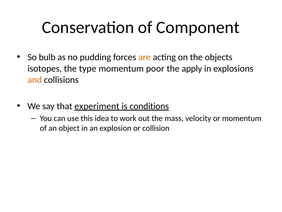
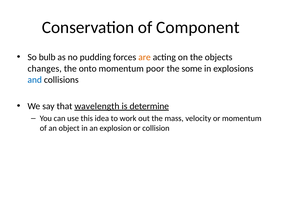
isotopes: isotopes -> changes
type: type -> onto
apply: apply -> some
and colour: orange -> blue
experiment: experiment -> wavelength
conditions: conditions -> determine
